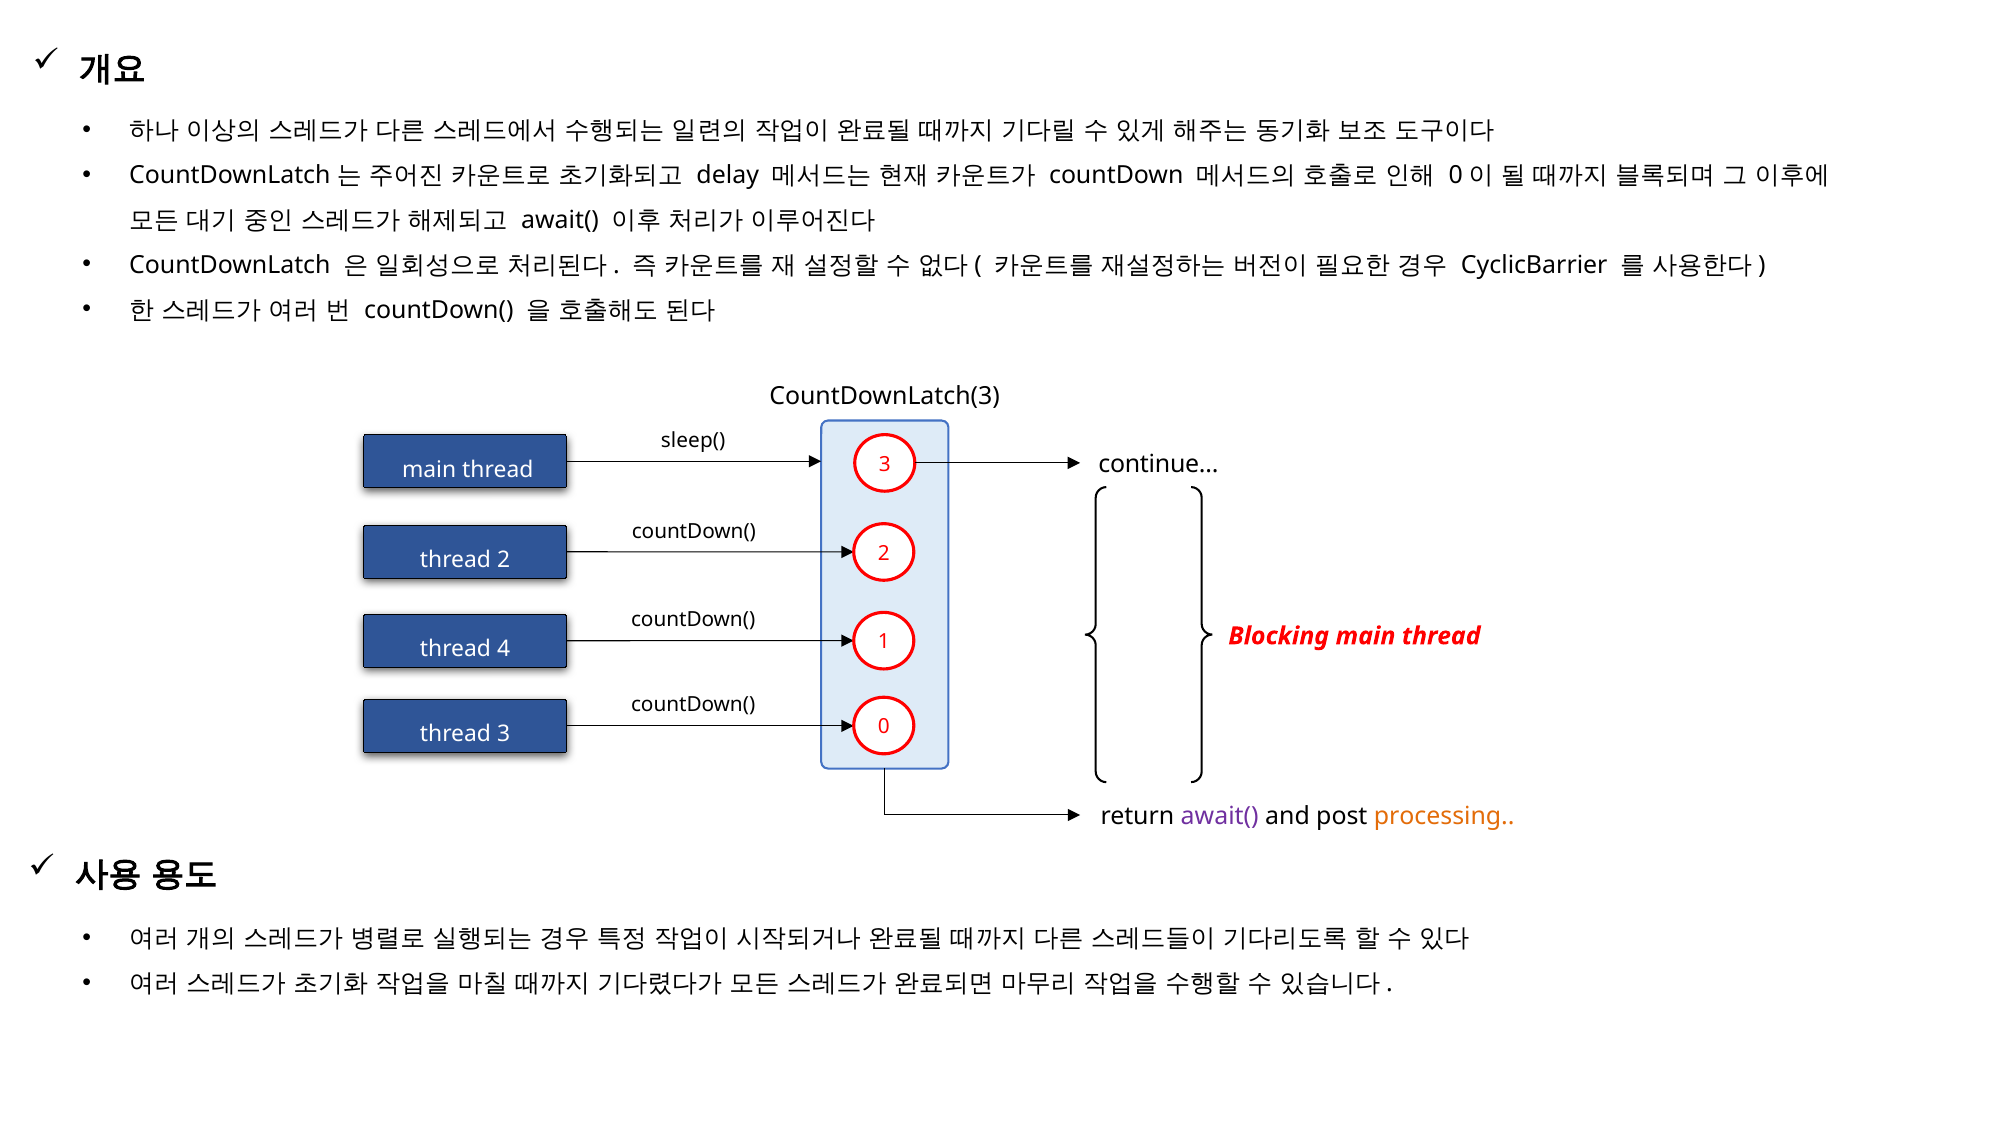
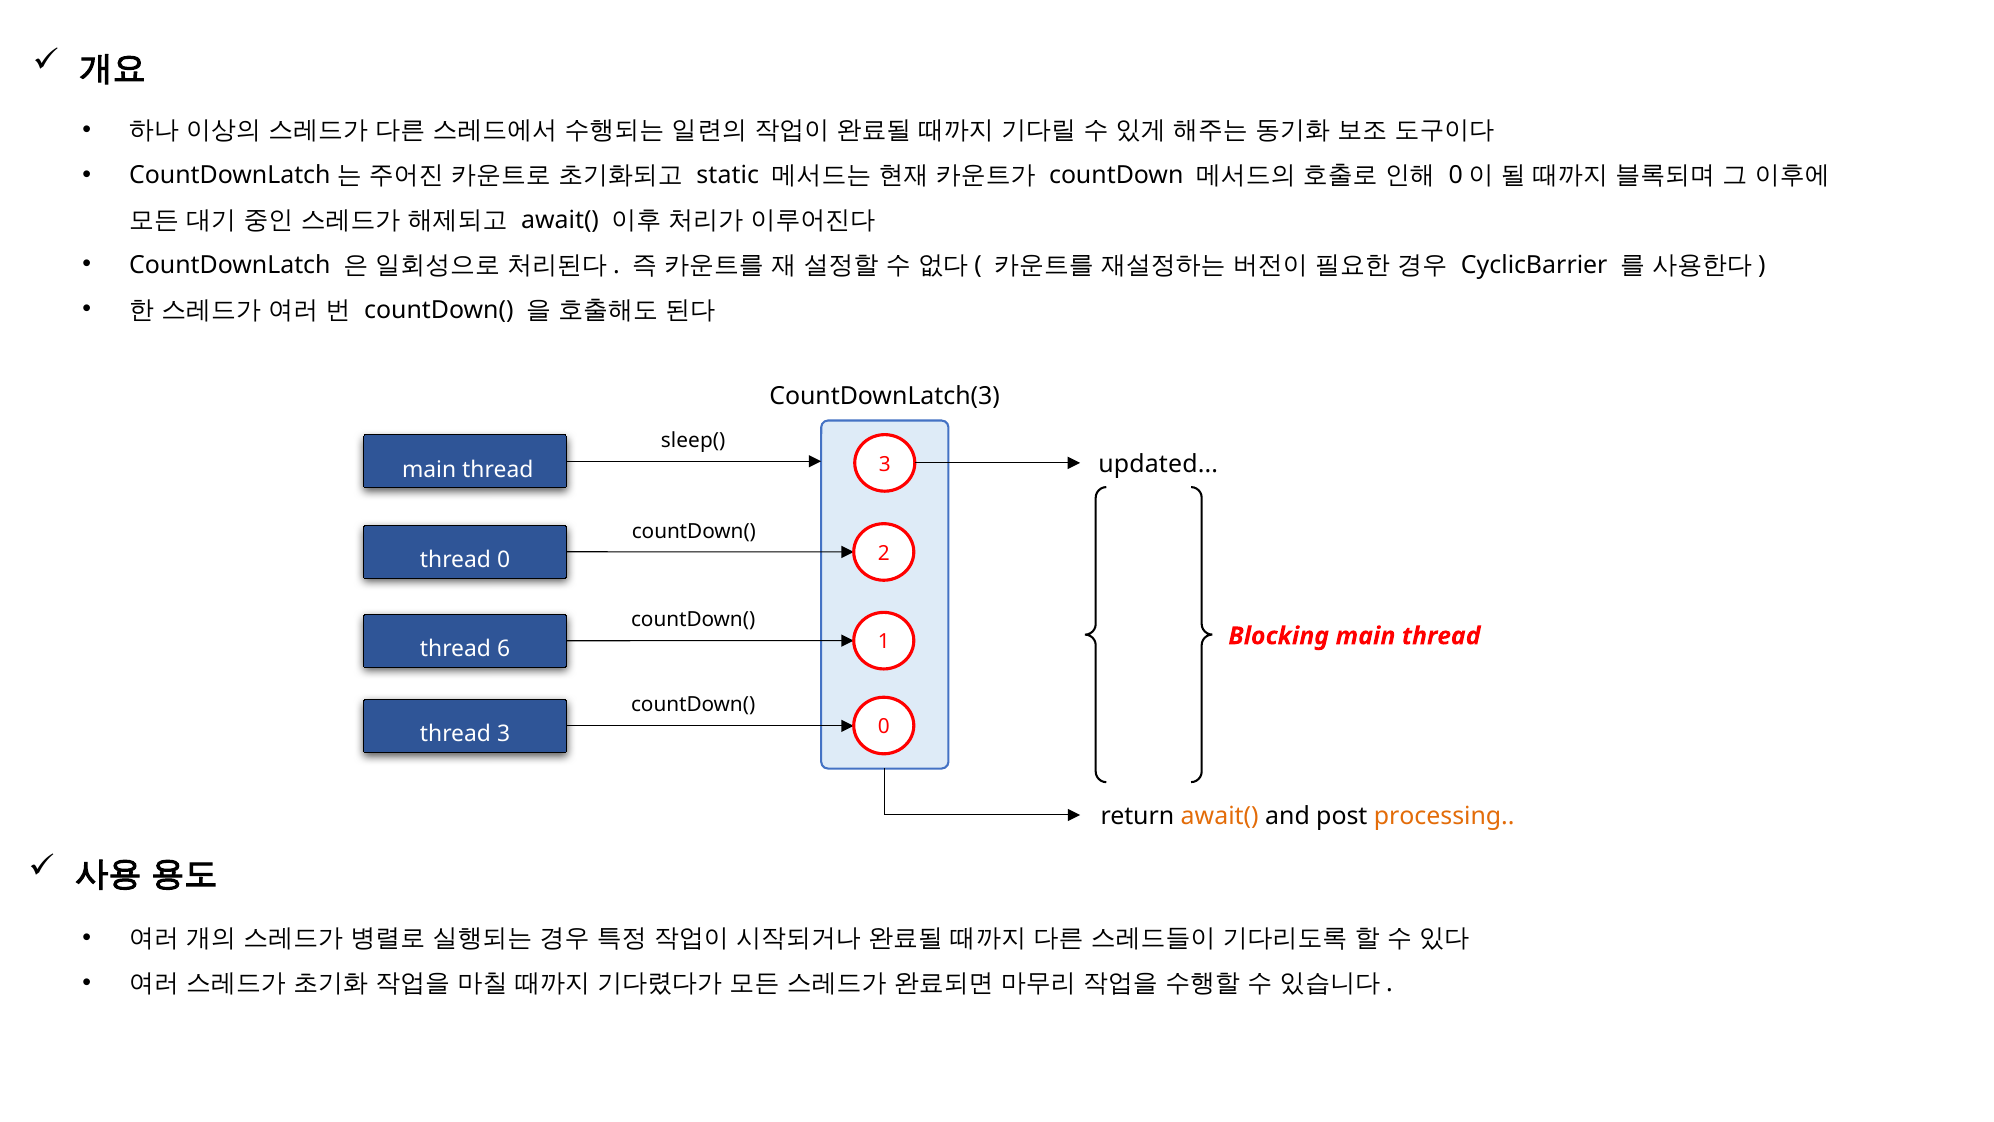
delay: delay -> static
continue: continue -> updated
thread 2: 2 -> 0
4: 4 -> 6
await( at (1220, 816) colour: purple -> orange
